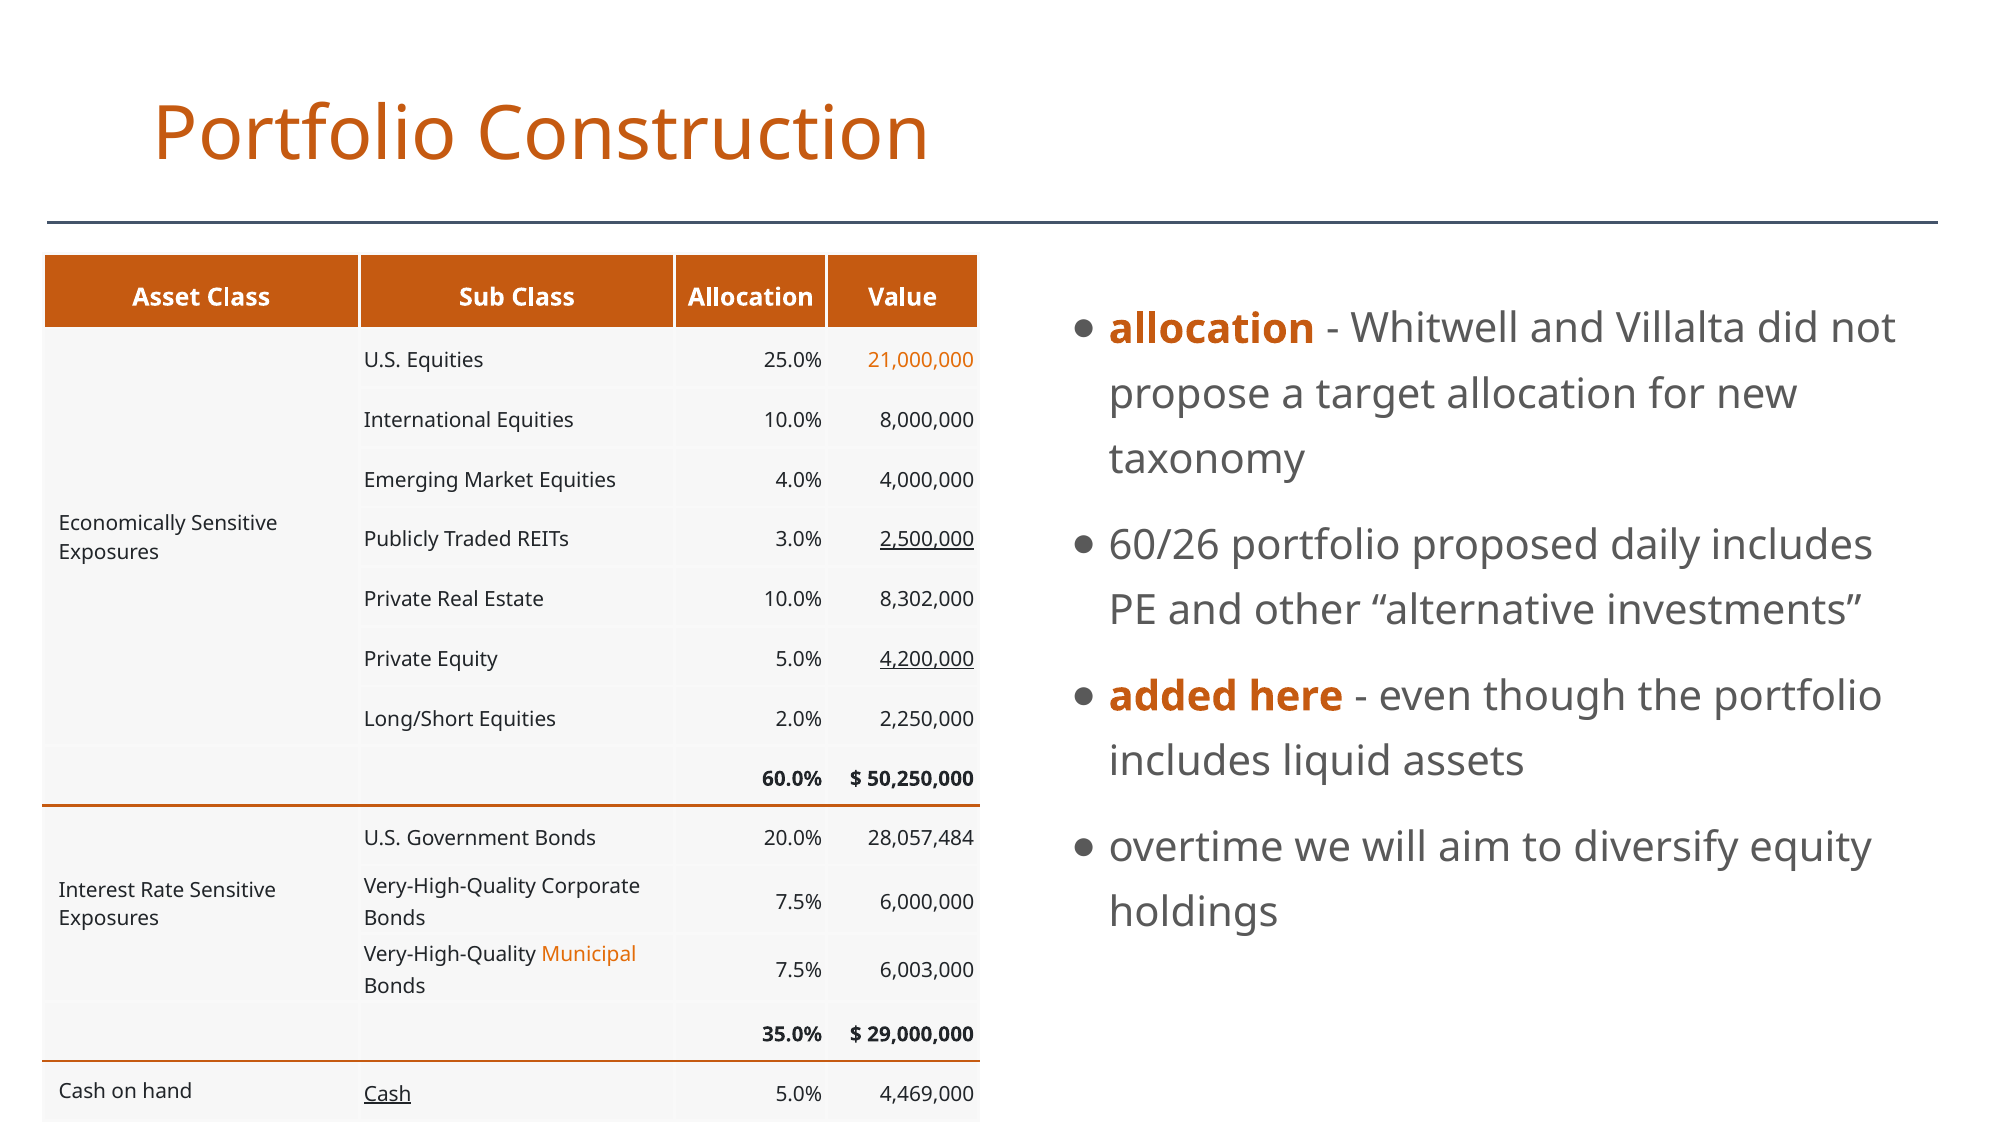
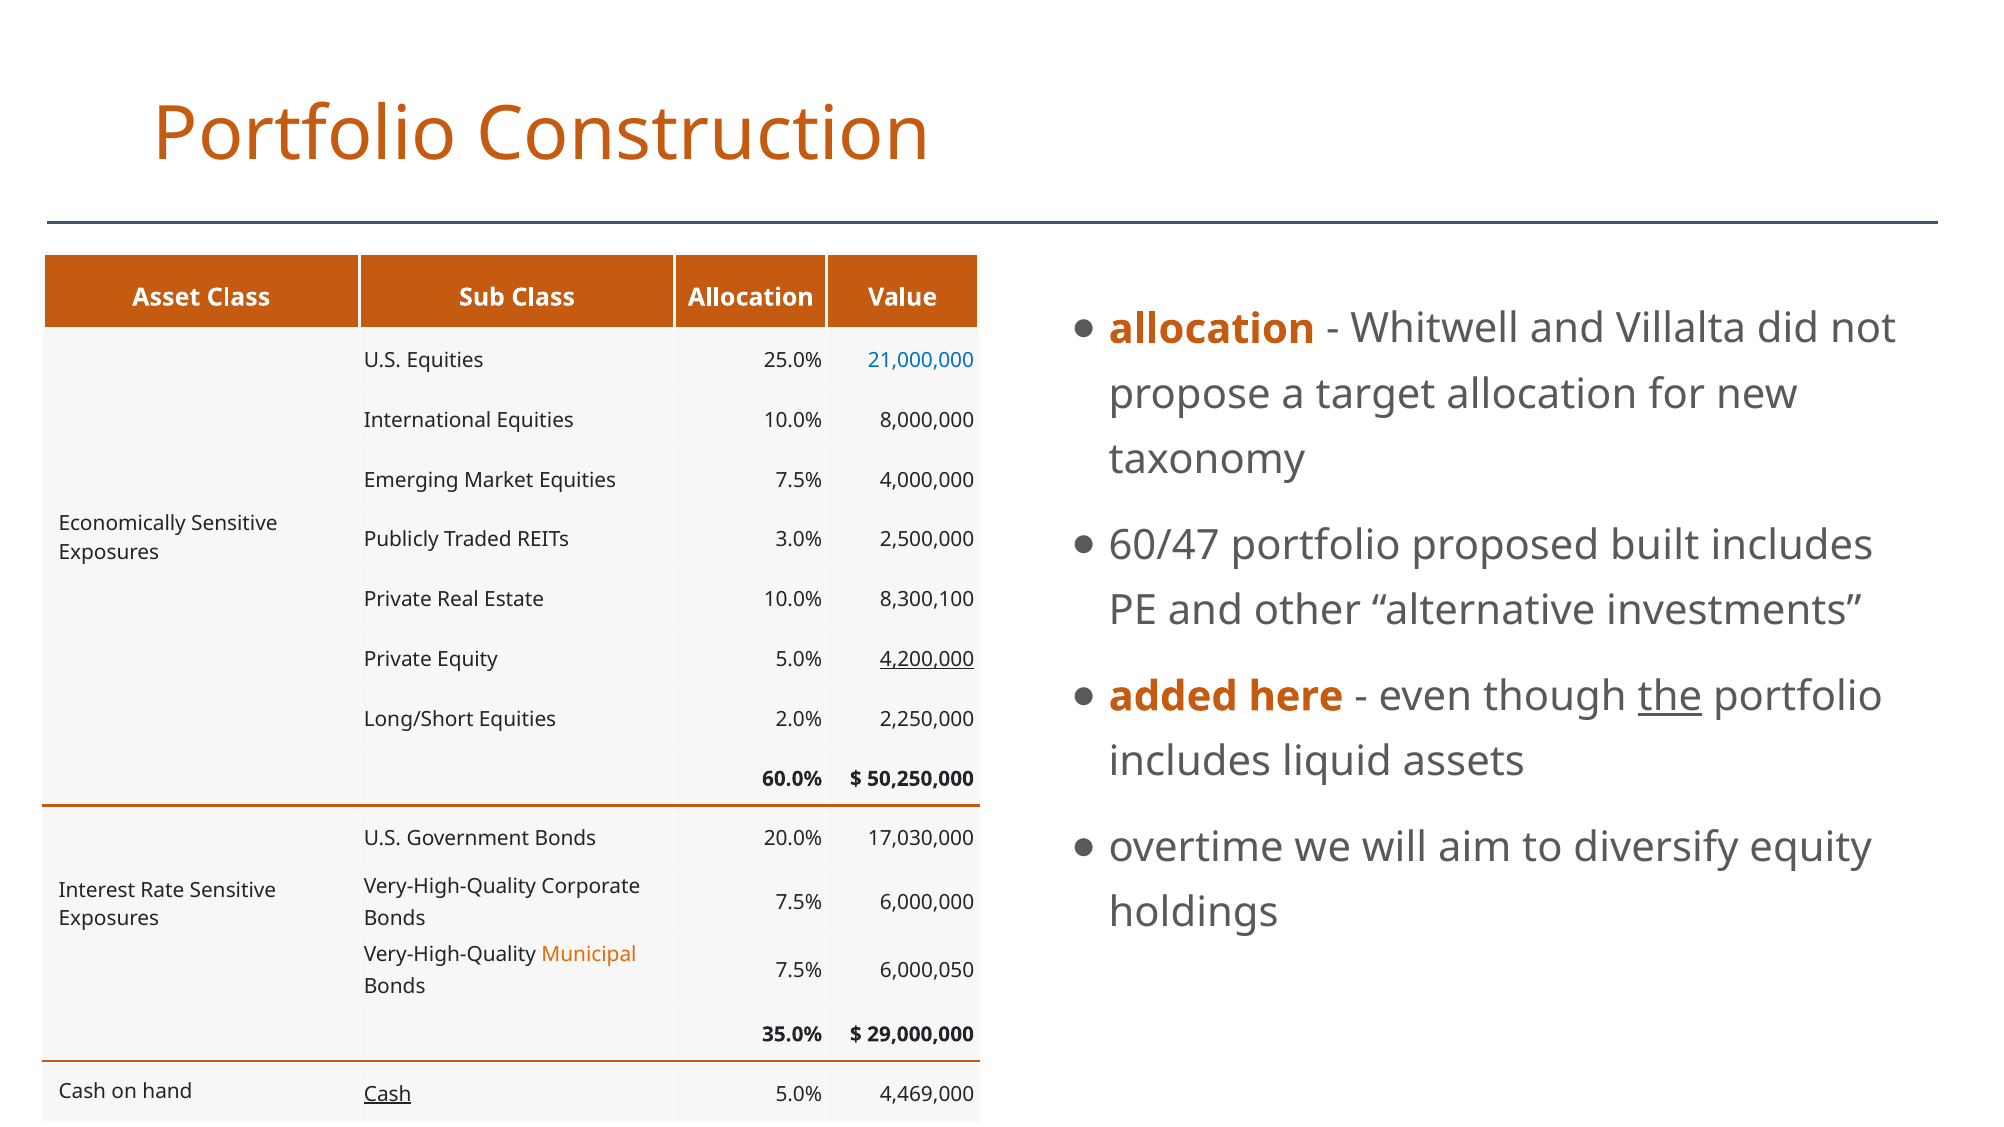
21,000,000 colour: orange -> blue
Equities 4.0%: 4.0% -> 7.5%
60/26: 60/26 -> 60/47
daily: daily -> built
2,500,000 underline: present -> none
8,302,000: 8,302,000 -> 8,300,100
the underline: none -> present
28,057,484: 28,057,484 -> 17,030,000
6,003,000: 6,003,000 -> 6,000,050
